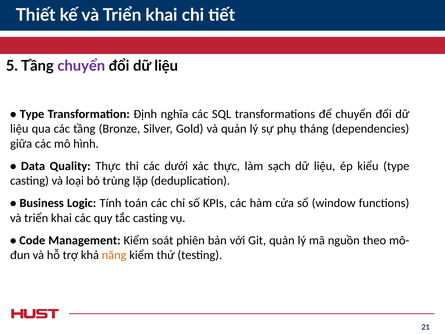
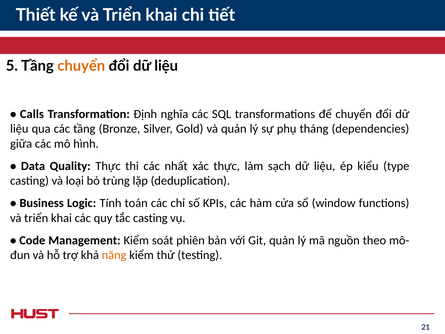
chuyển at (81, 66) colour: purple -> orange
Type at (32, 114): Type -> Calls
dưới: dưới -> nhất
